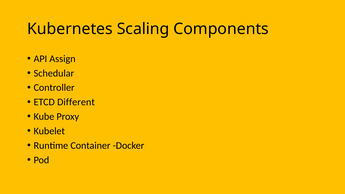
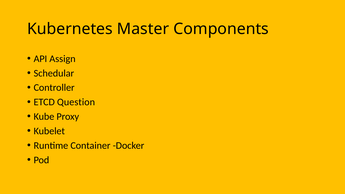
Scaling: Scaling -> Master
Different: Different -> Question
